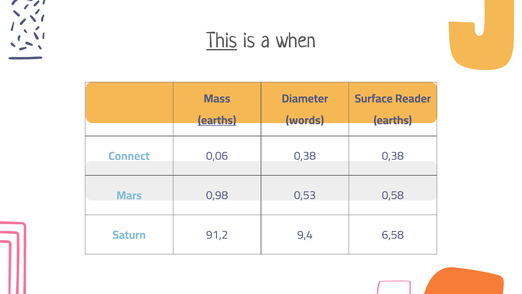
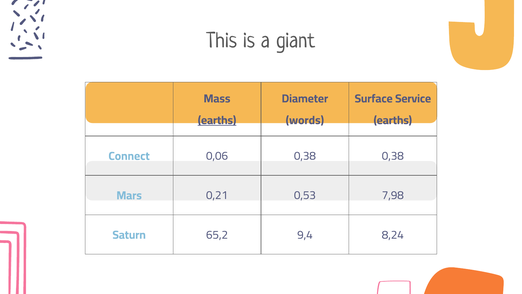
This underline: present -> none
when: when -> giant
Reader: Reader -> Service
0,98: 0,98 -> 0,21
0,58: 0,58 -> 7,98
91,2: 91,2 -> 65,2
6,58: 6,58 -> 8,24
